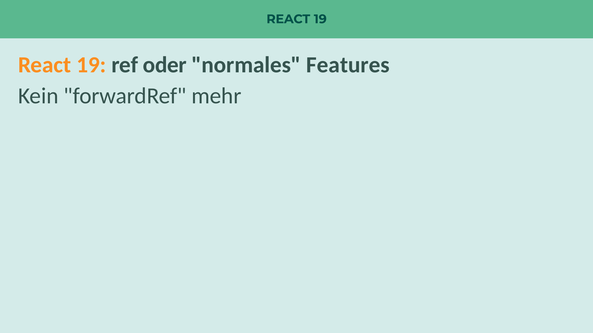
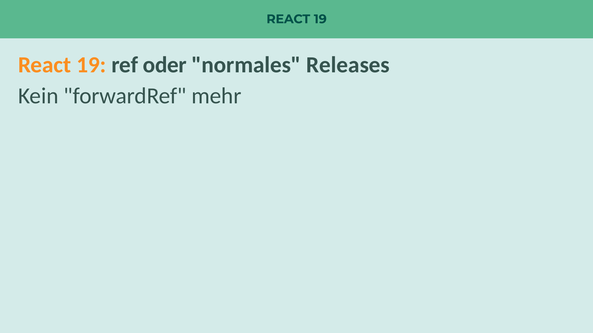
Features: Features -> Releases
